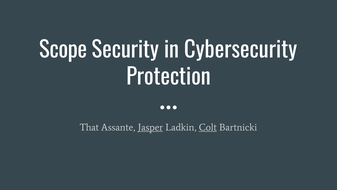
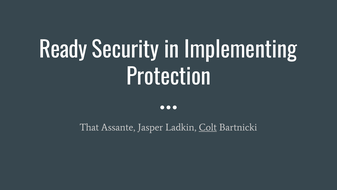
Scope: Scope -> Ready
Cybersecurity: Cybersecurity -> Implementing
Jasper underline: present -> none
